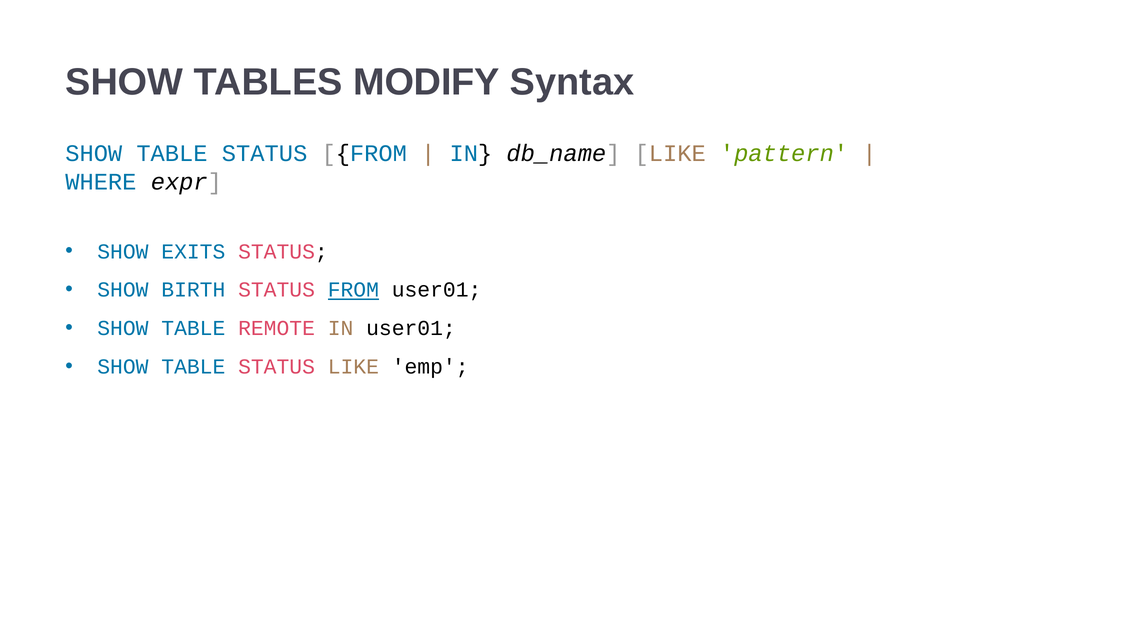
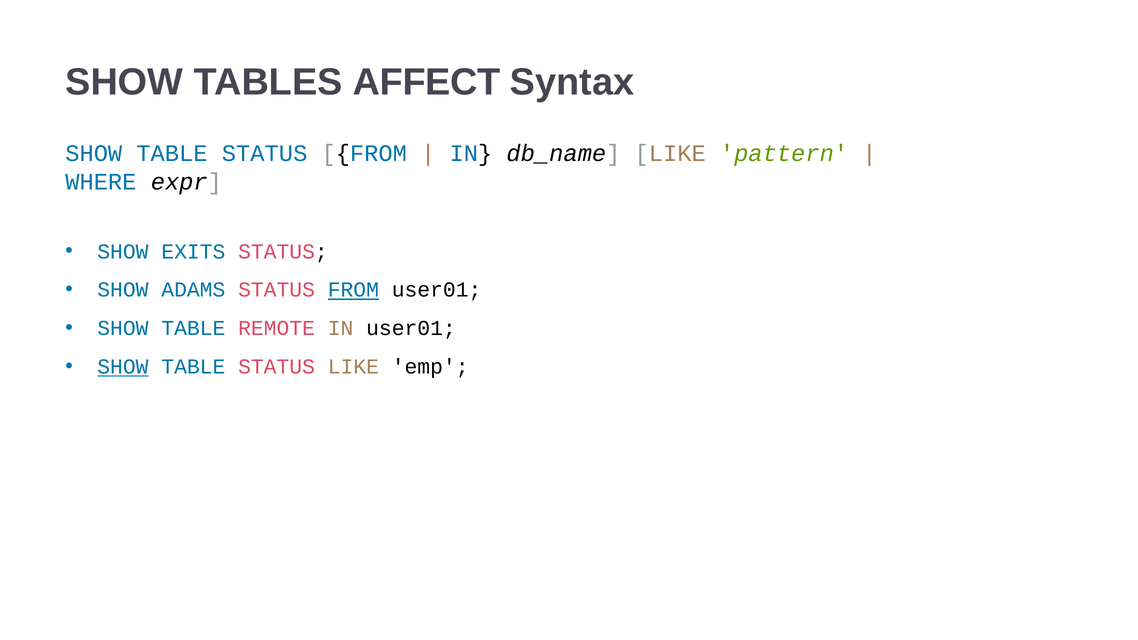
MODIFY: MODIFY -> AFFECT
BIRTH: BIRTH -> ADAMS
SHOW at (123, 367) underline: none -> present
